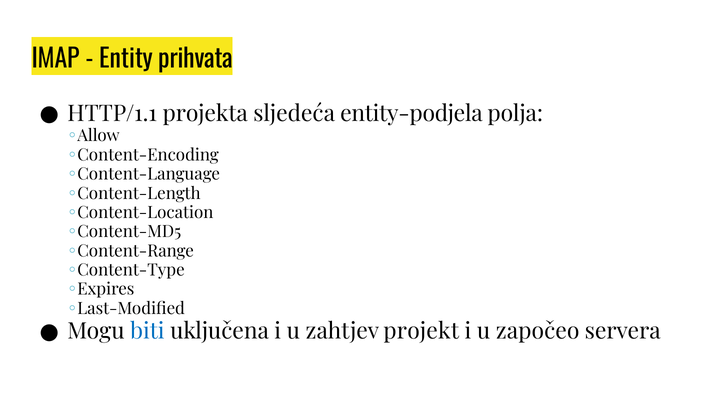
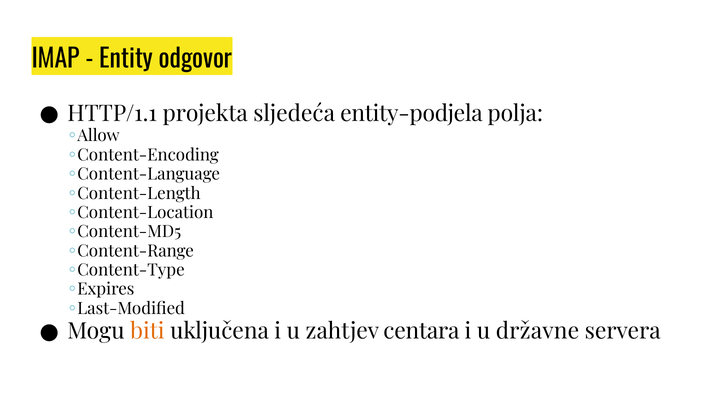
prihvata: prihvata -> odgovor
biti colour: blue -> orange
projekt: projekt -> centara
započeo: započeo -> državne
